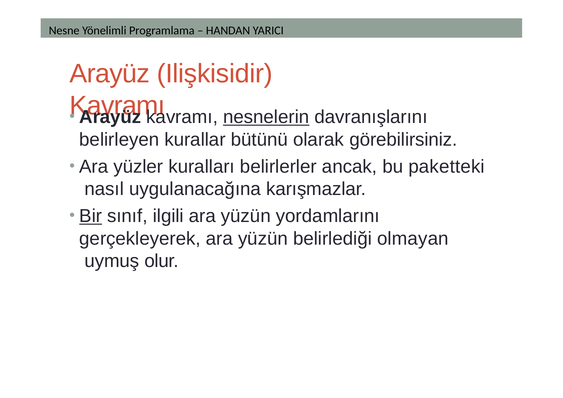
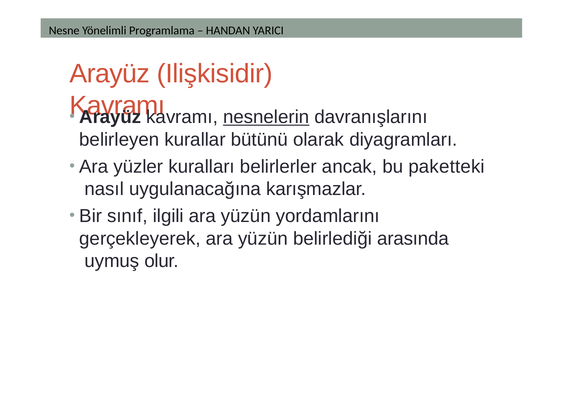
görebilirsiniz: görebilirsiniz -> diyagramları
Bir underline: present -> none
olmayan: olmayan -> arasında
